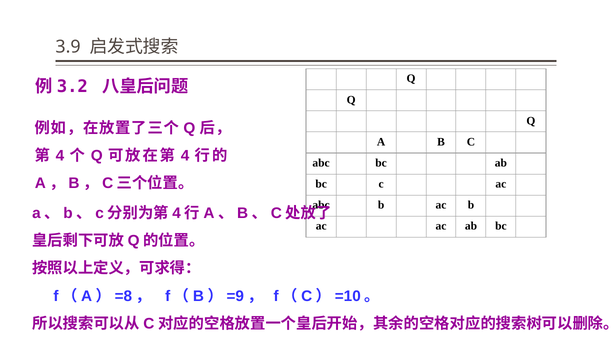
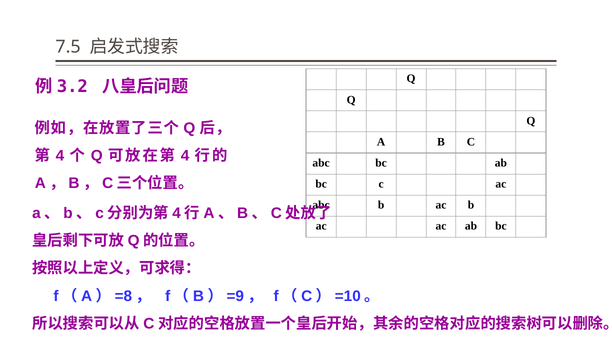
3.9: 3.9 -> 7.5
